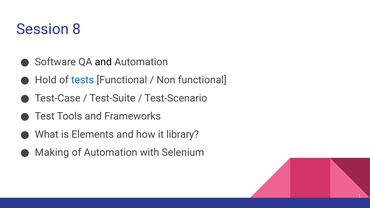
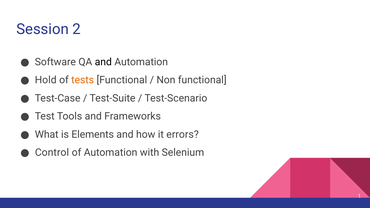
8: 8 -> 2
tests colour: blue -> orange
library: library -> errors
Making: Making -> Control
